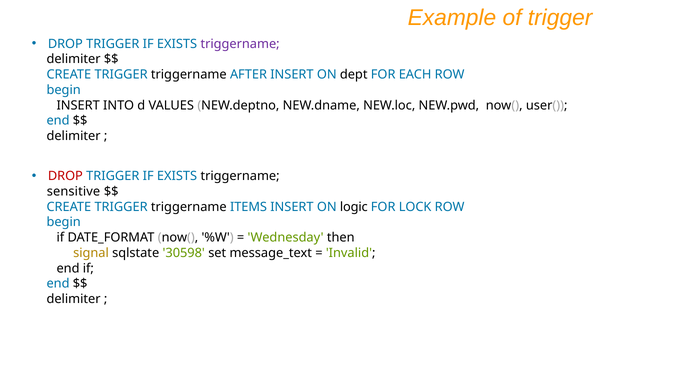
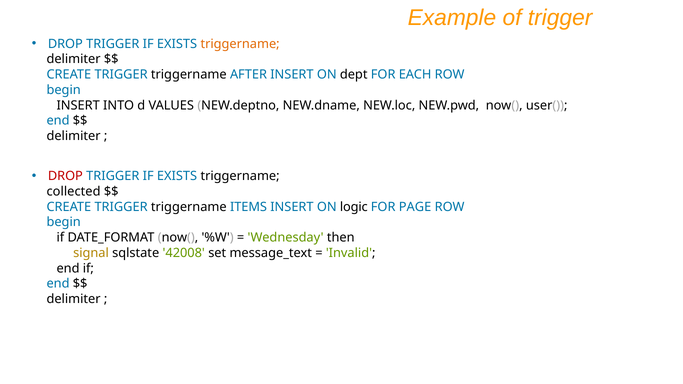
triggername at (240, 44) colour: purple -> orange
sensitive: sensitive -> collected
LOCK: LOCK -> PAGE
30598: 30598 -> 42008
